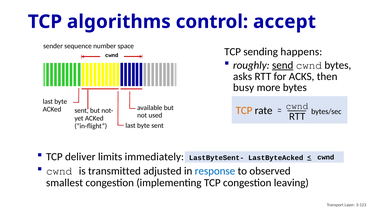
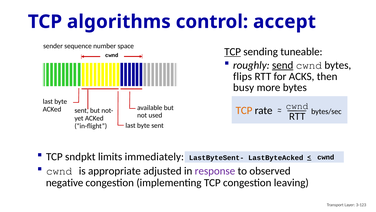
TCP at (233, 52) underline: none -> present
happens: happens -> tuneable
asks: asks -> flips
deliver: deliver -> sndpkt
transmitted: transmitted -> appropriate
response colour: blue -> purple
smallest: smallest -> negative
